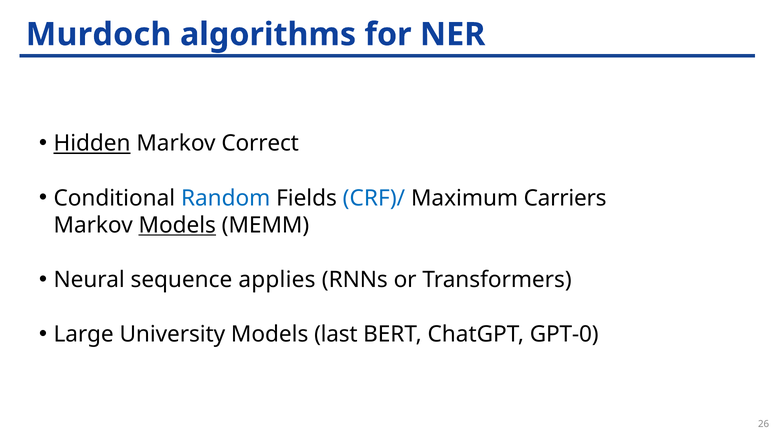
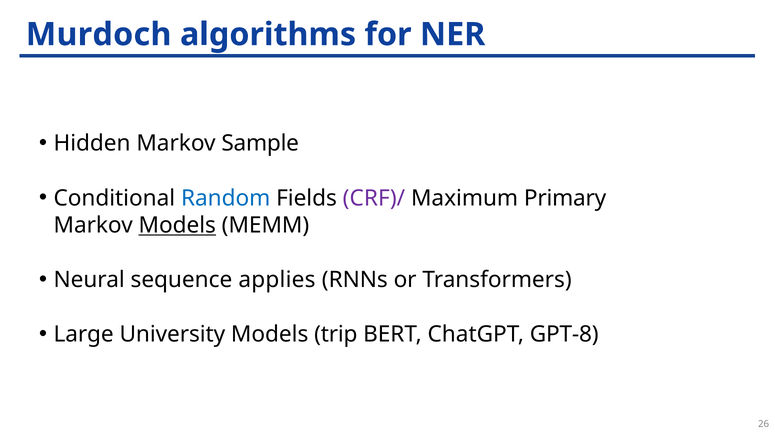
Hidden underline: present -> none
Correct: Correct -> Sample
CRF)/ colour: blue -> purple
Carriers: Carriers -> Primary
last: last -> trip
GPT-0: GPT-0 -> GPT-8
